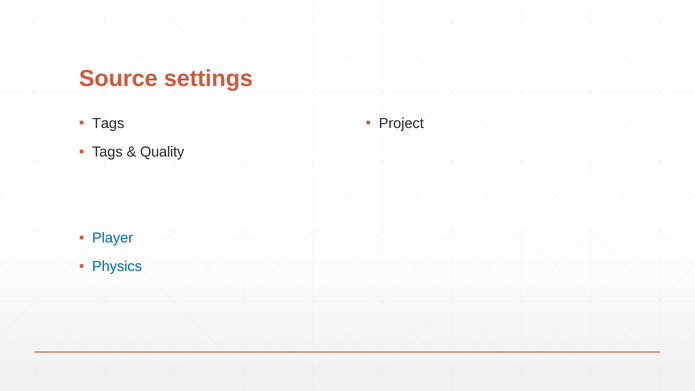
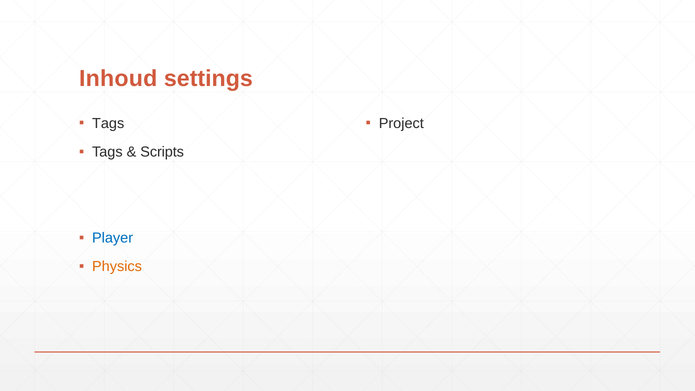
Source: Source -> Inhoud
Quality: Quality -> Scripts
Physics colour: blue -> orange
